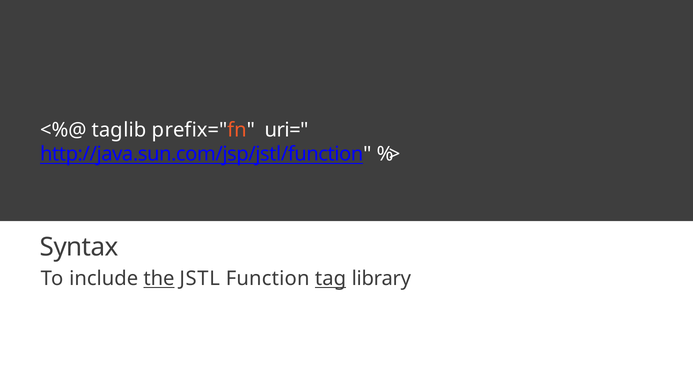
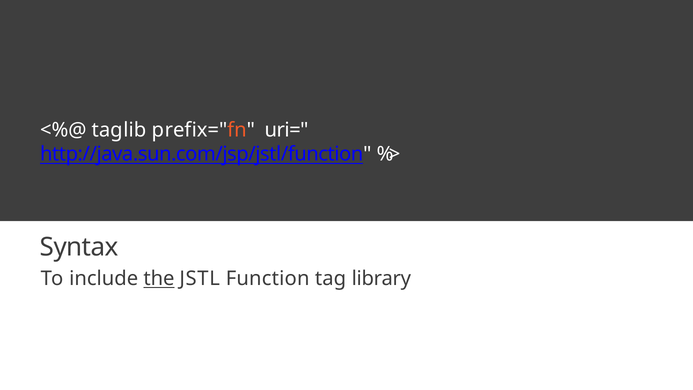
tag underline: present -> none
